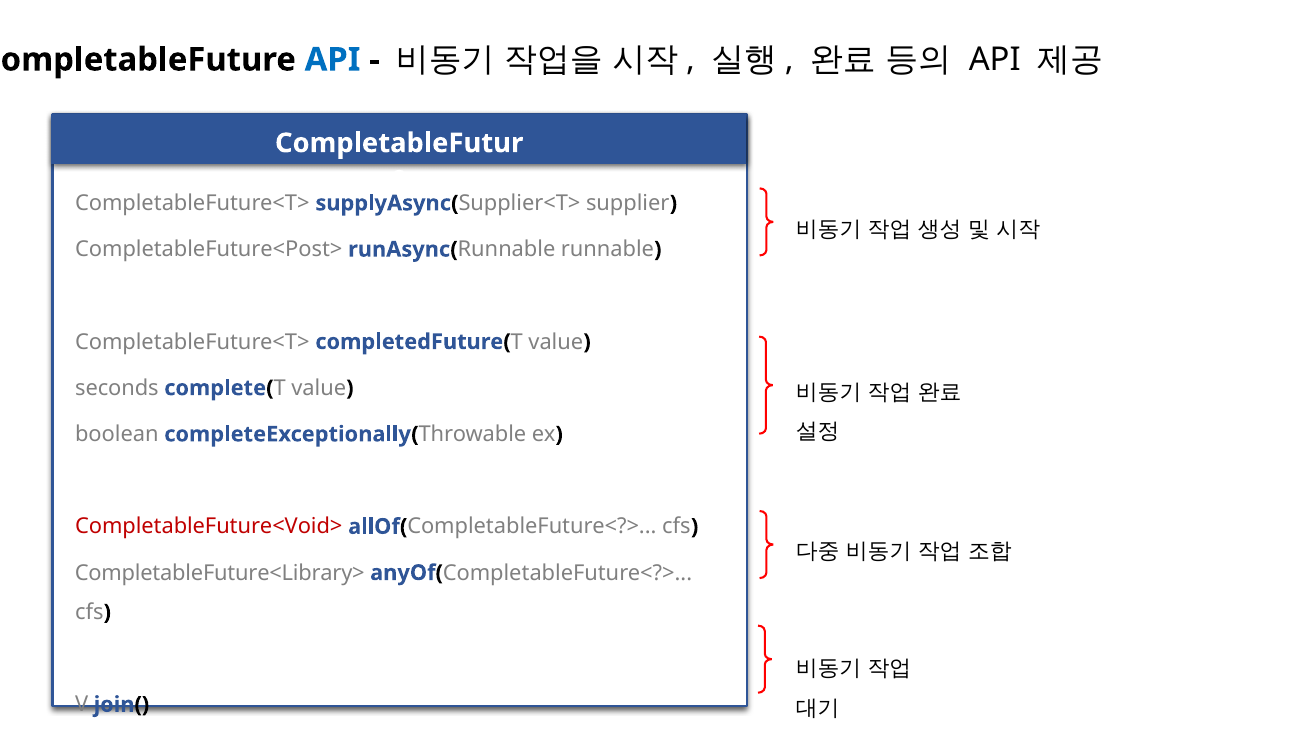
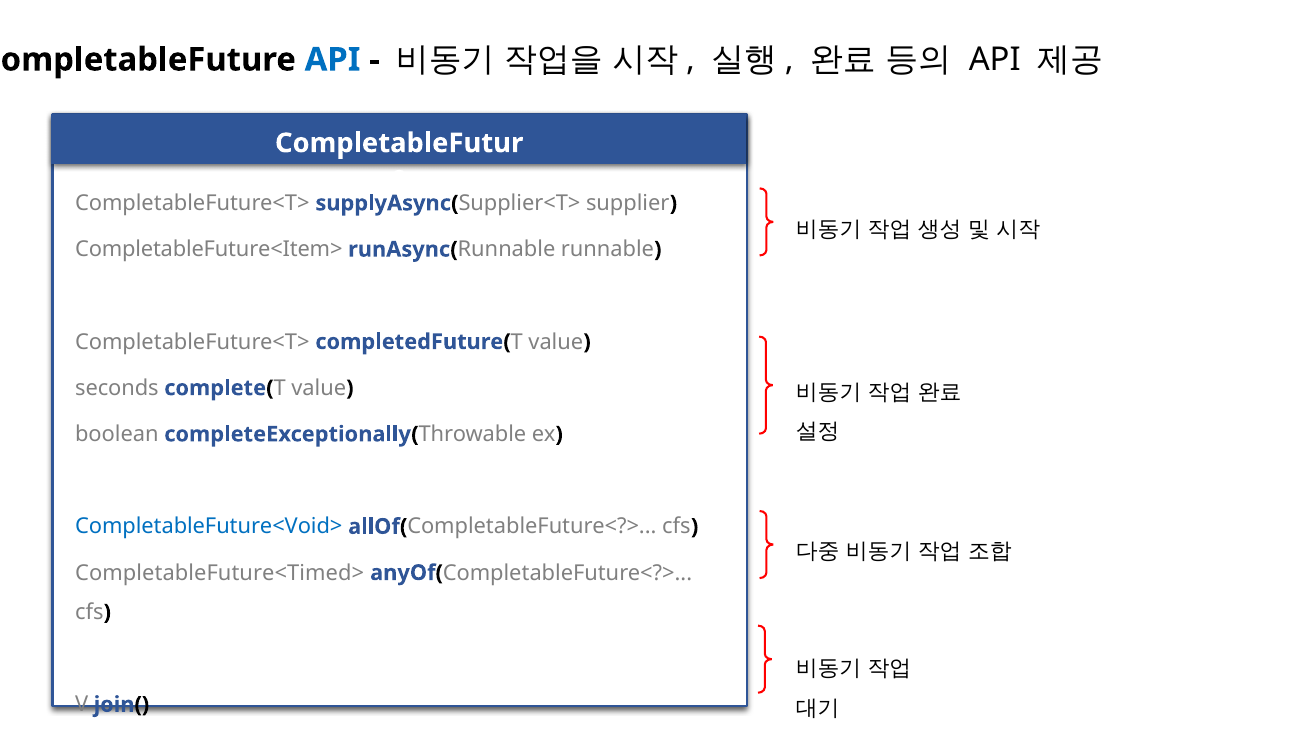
CompletableFuture<Post>: CompletableFuture<Post> -> CompletableFuture<Item>
CompletableFuture<Void> colour: red -> blue
CompletableFuture<Library>: CompletableFuture<Library> -> CompletableFuture<Timed>
